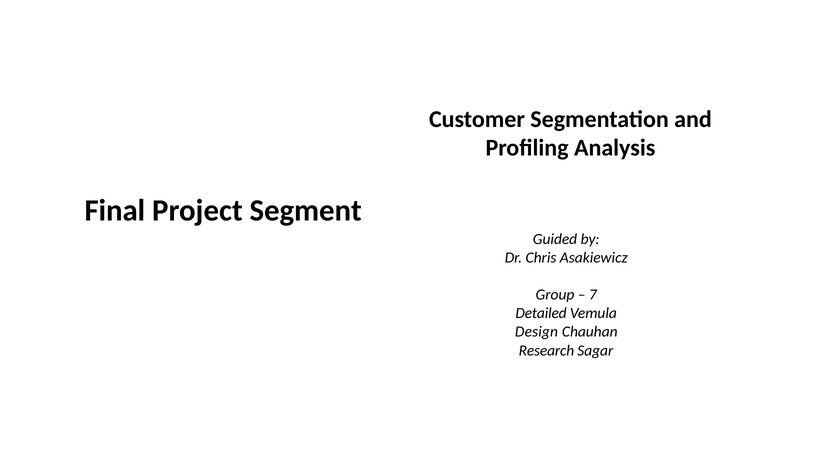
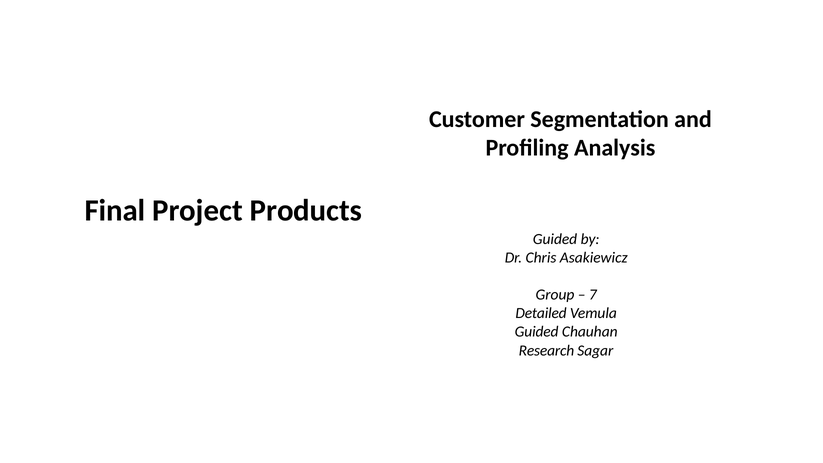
Segment: Segment -> Products
Design at (536, 332): Design -> Guided
